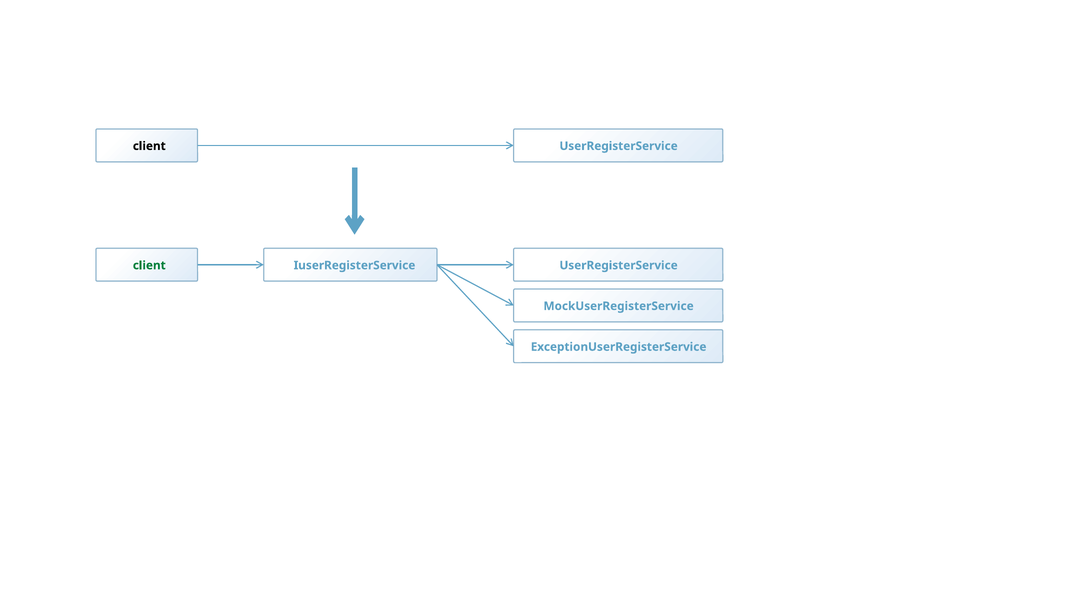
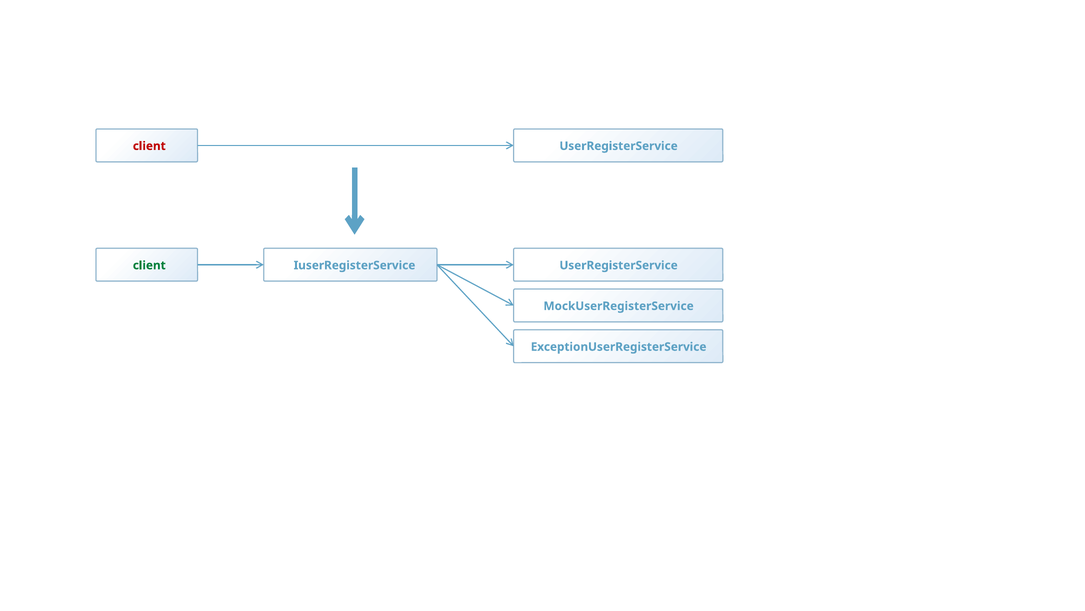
client at (149, 146) colour: black -> red
